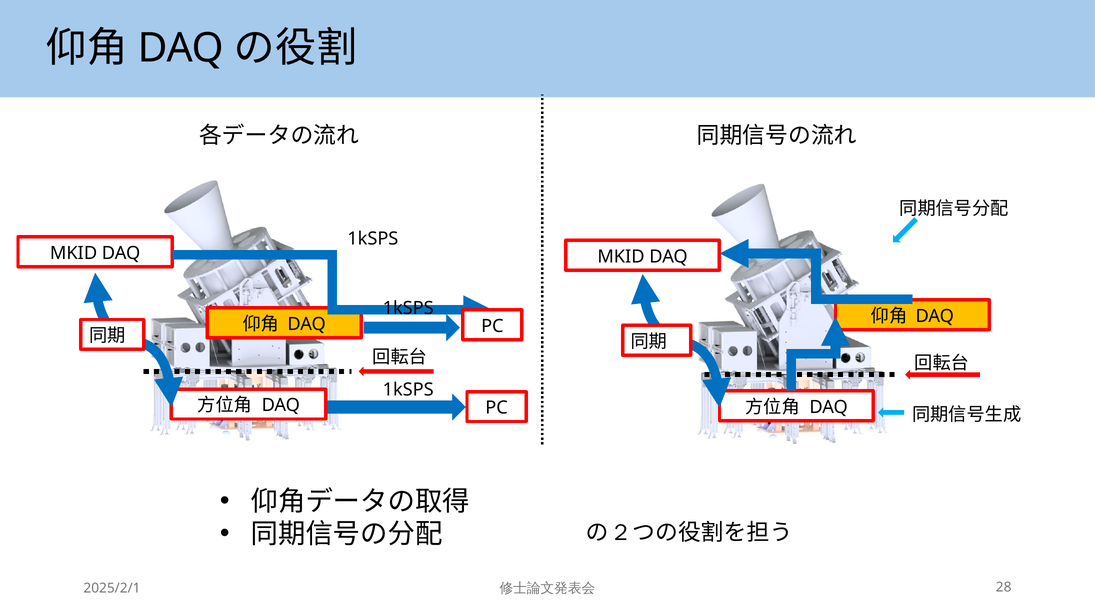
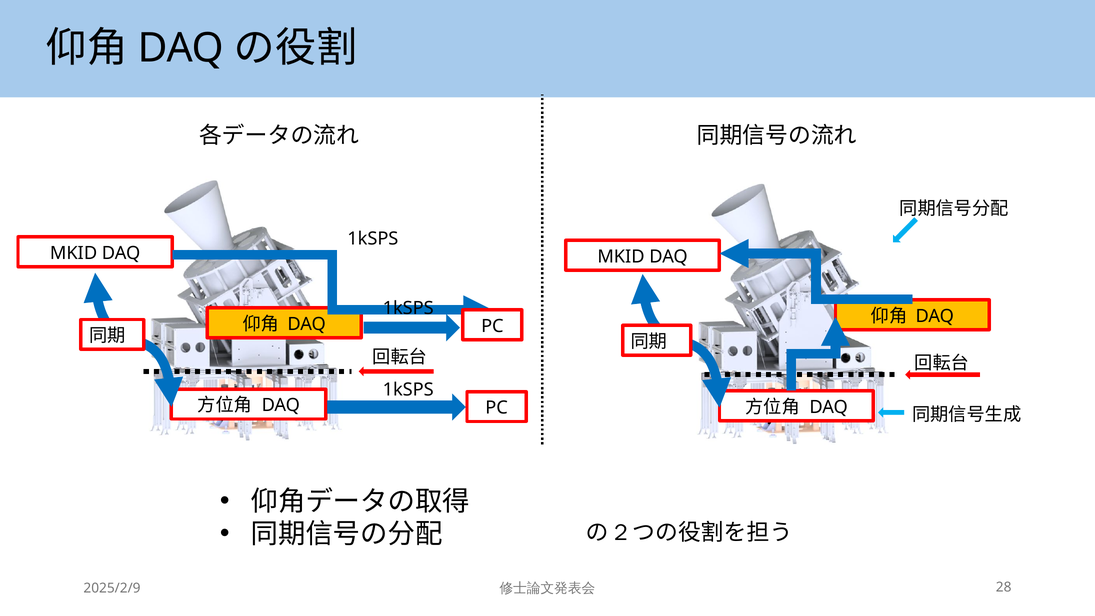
2025/2/1: 2025/2/1 -> 2025/2/9
